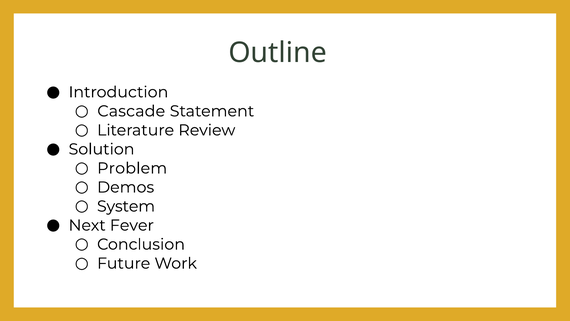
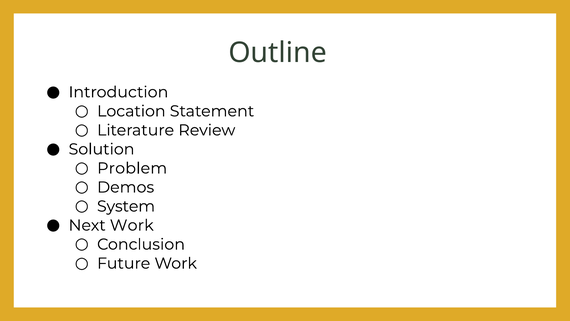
Cascade: Cascade -> Location
Next Fever: Fever -> Work
